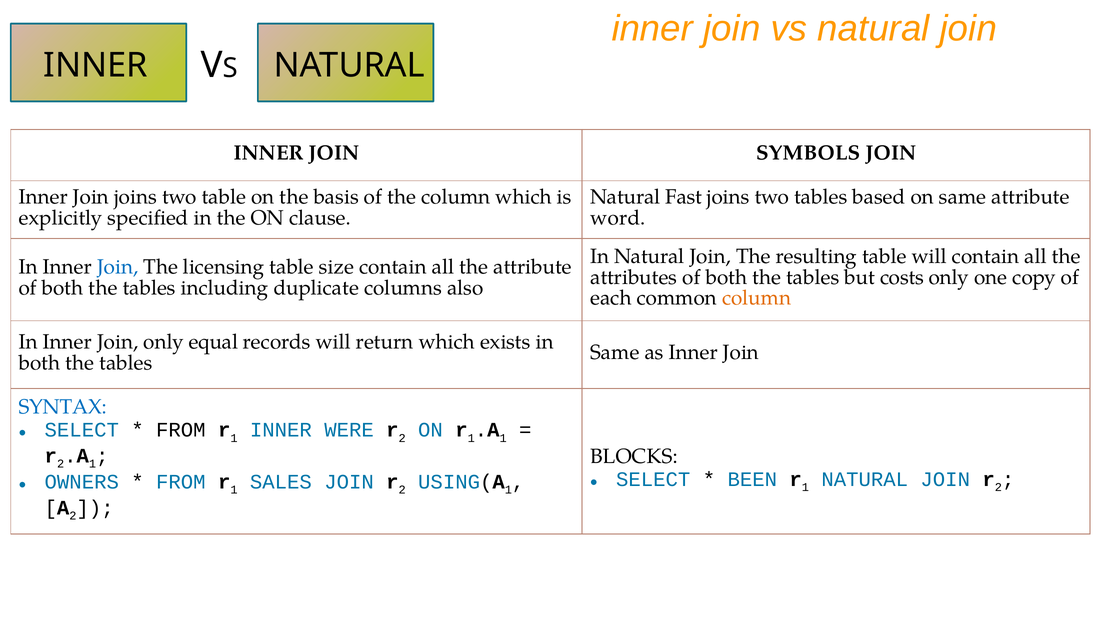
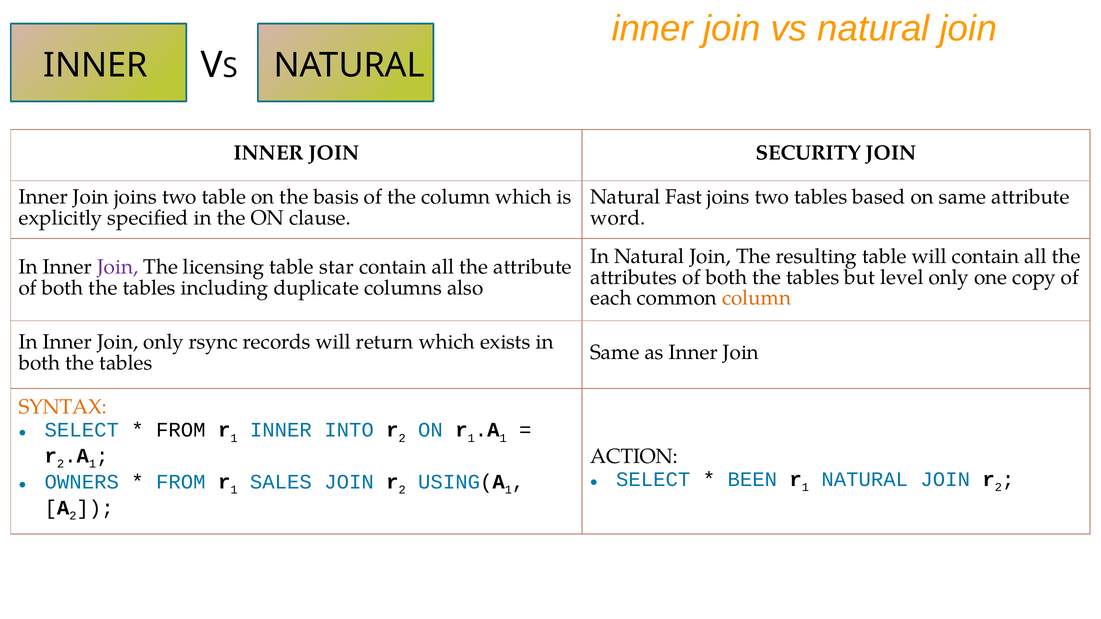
SYMBOLS: SYMBOLS -> SECURITY
Join at (118, 267) colour: blue -> purple
size: size -> star
costs: costs -> level
equal: equal -> rsync
SYNTAX colour: blue -> orange
WERE: WERE -> INTO
BLOCKS: BLOCKS -> ACTION
